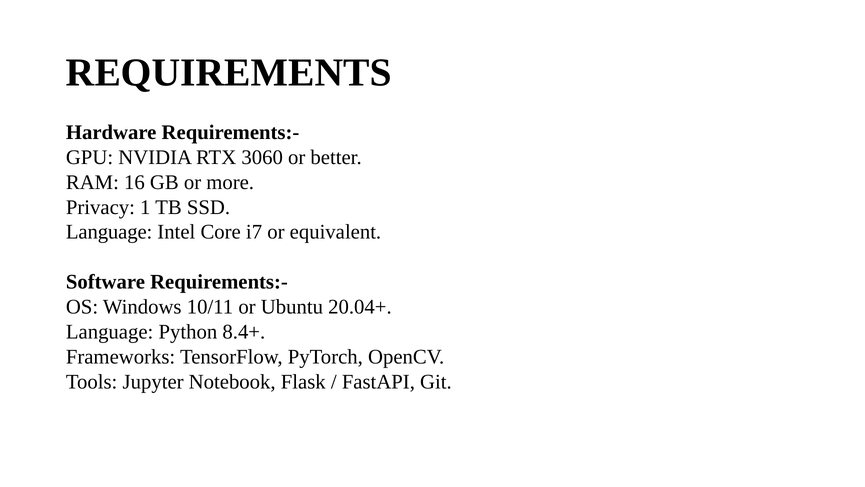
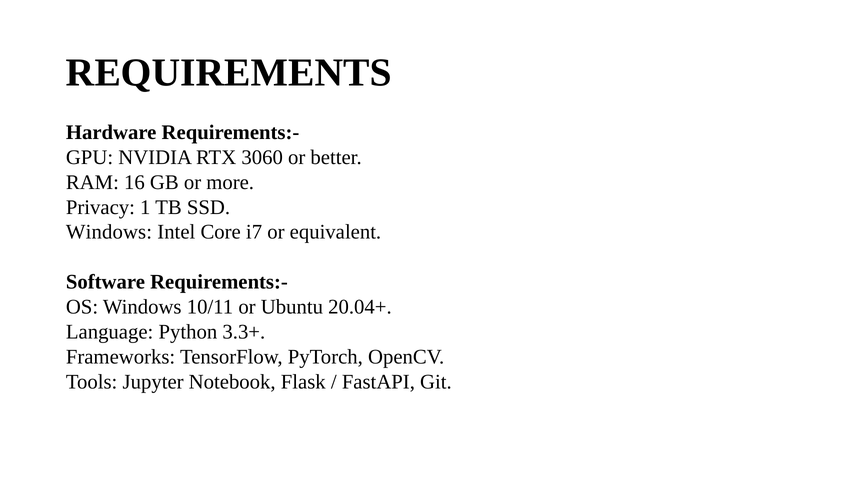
Language at (109, 232): Language -> Windows
8.4+: 8.4+ -> 3.3+
